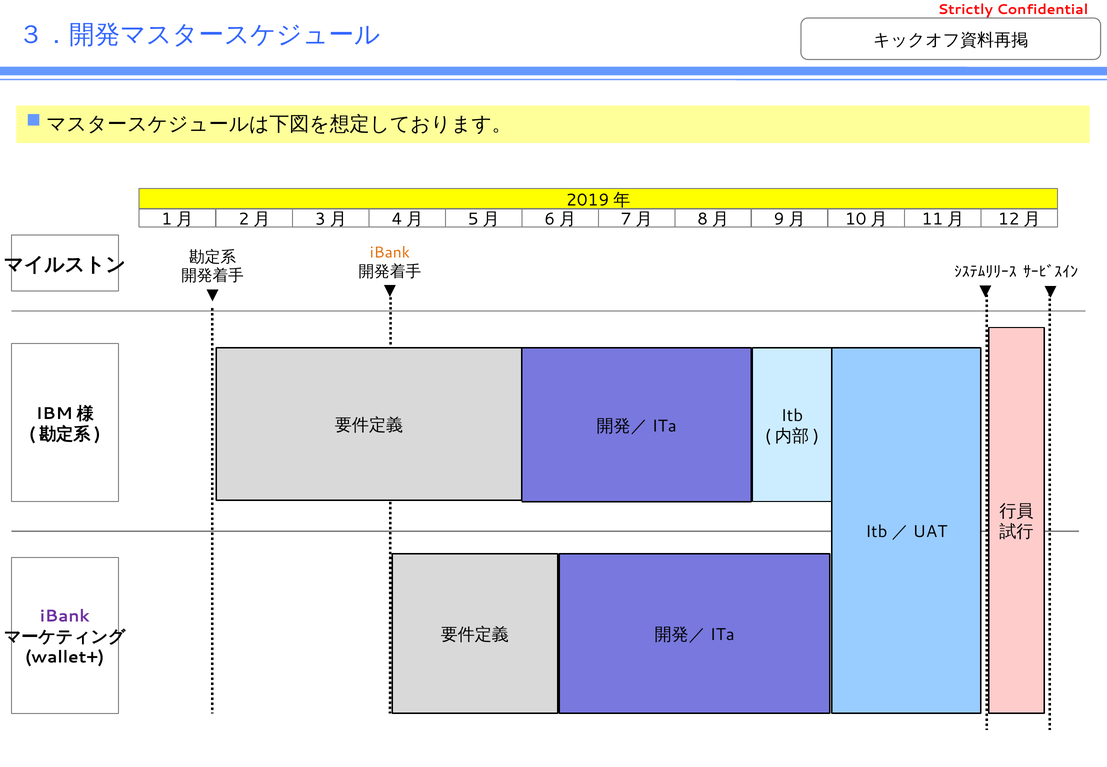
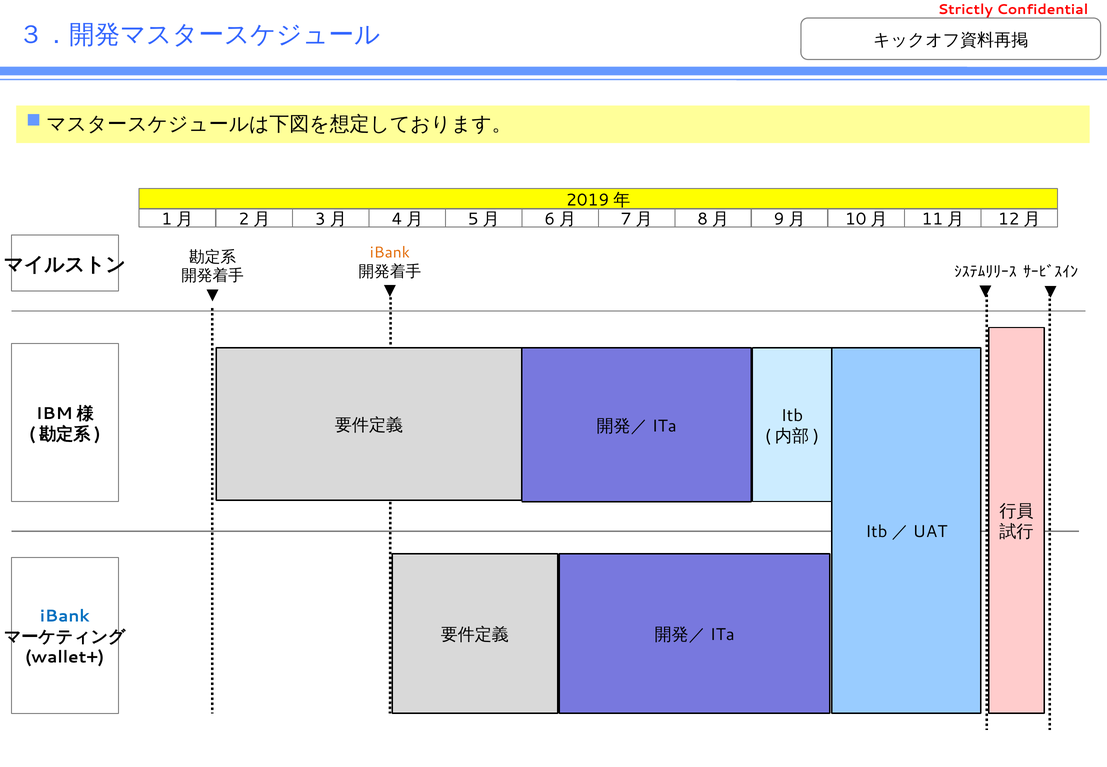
iBank at (65, 616) colour: purple -> blue
